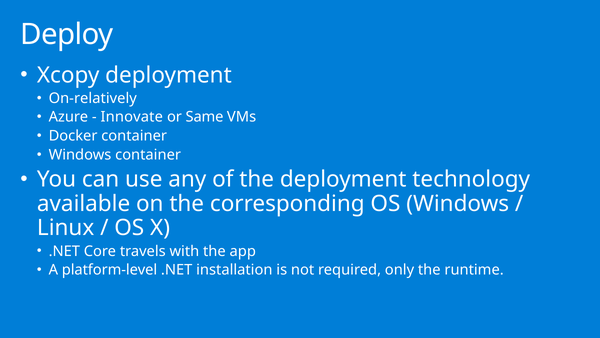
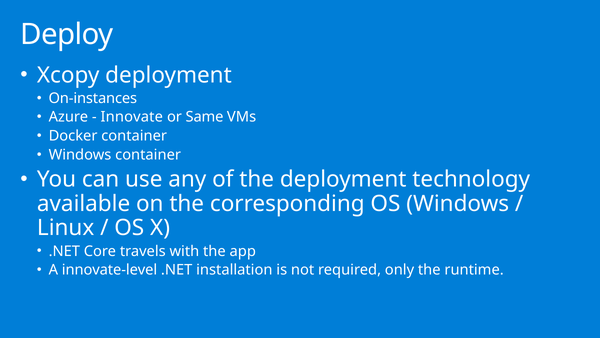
On-relatively: On-relatively -> On-instances
platform-level: platform-level -> innovate-level
